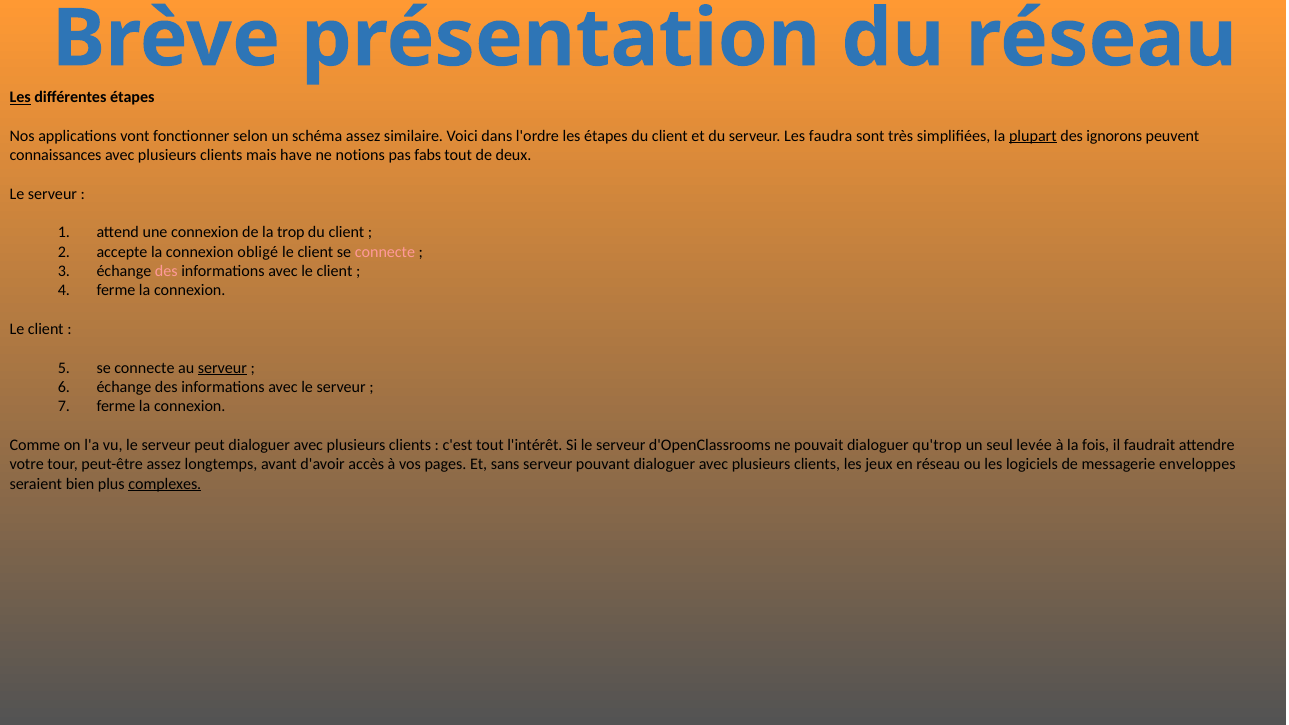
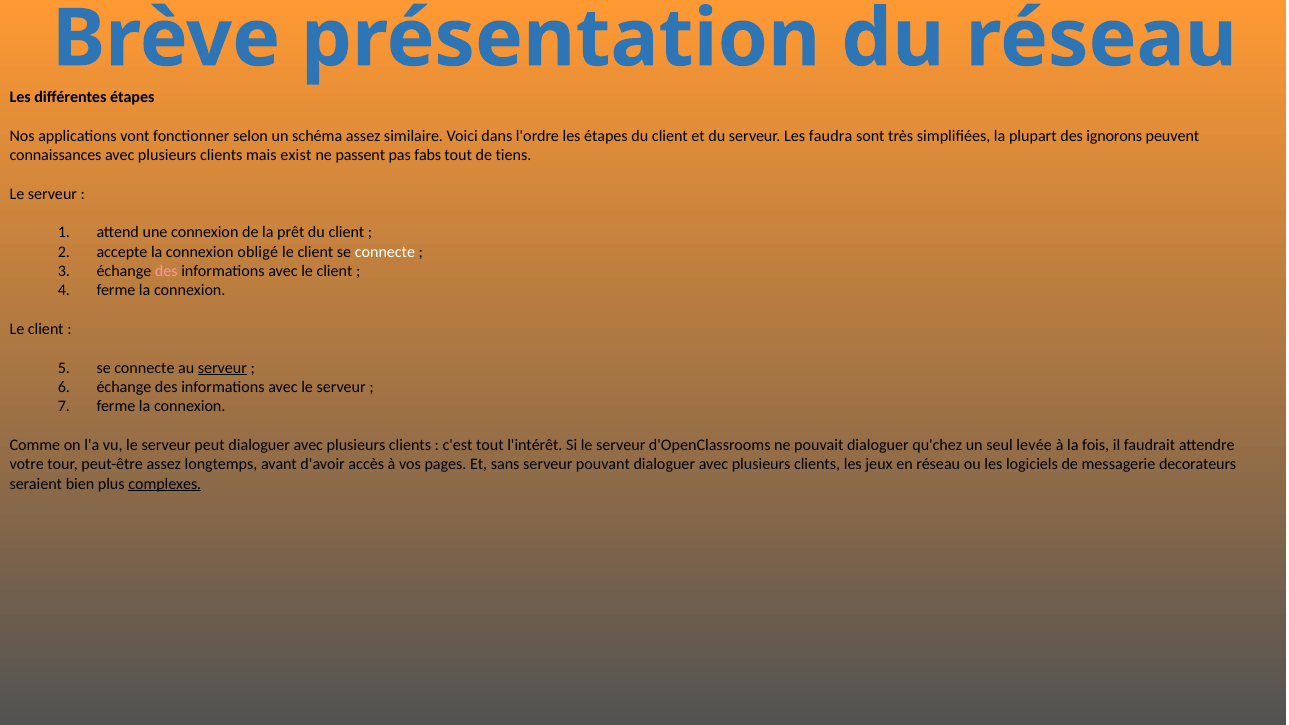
Les at (20, 97) underline: present -> none
plupart underline: present -> none
have: have -> exist
notions: notions -> passent
deux: deux -> tiens
trop: trop -> prêt
connecte at (385, 252) colour: pink -> white
qu'trop: qu'trop -> qu'chez
enveloppes: enveloppes -> decorateurs
